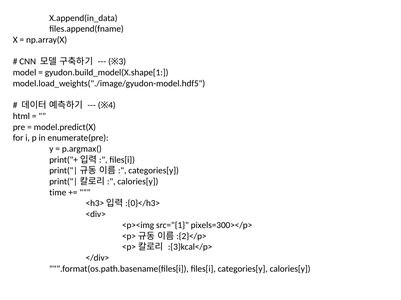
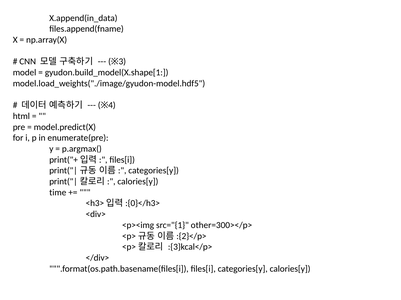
pixels=300></p>: pixels=300></p> -> other=300></p>
